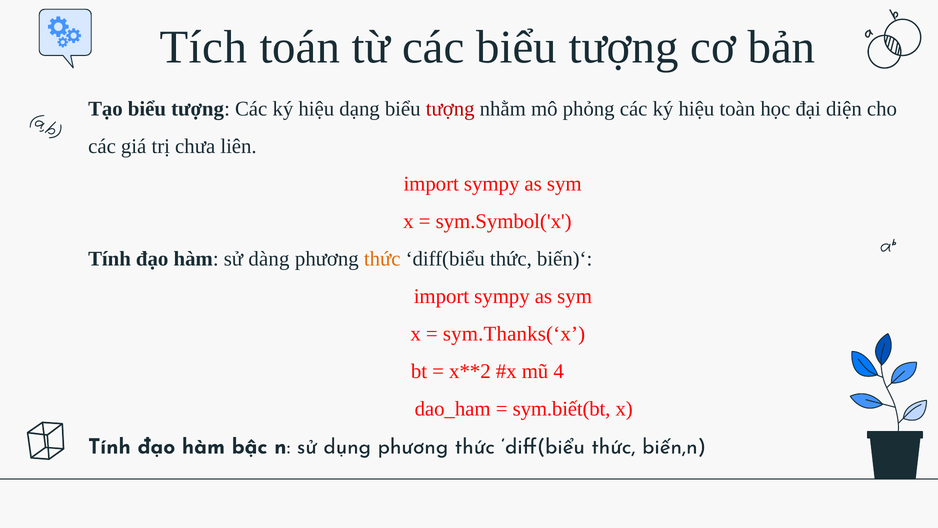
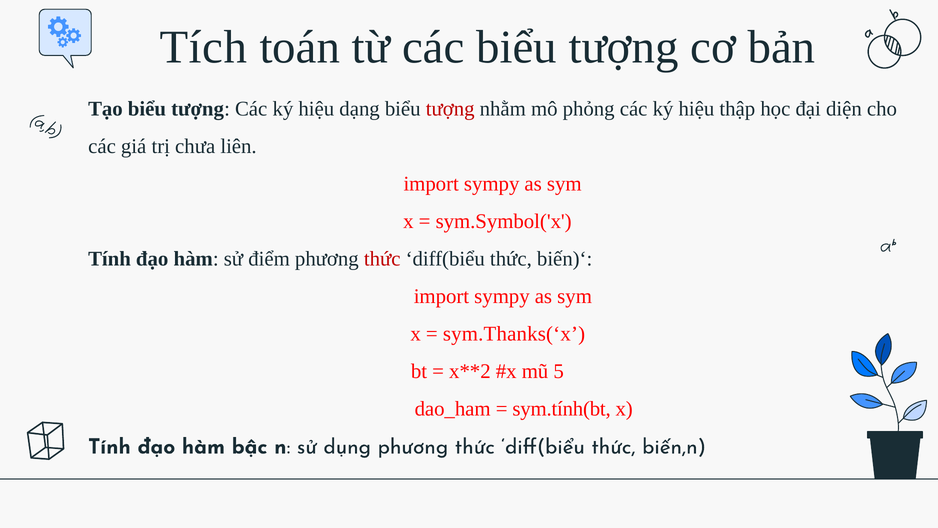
toàn: toàn -> thập
dàng: dàng -> điểm
thức at (382, 259) colour: orange -> red
4: 4 -> 5
sym.biết(bt: sym.biết(bt -> sym.tính(bt
